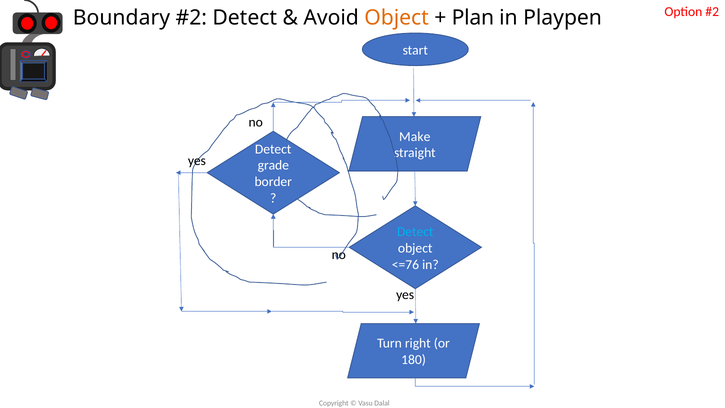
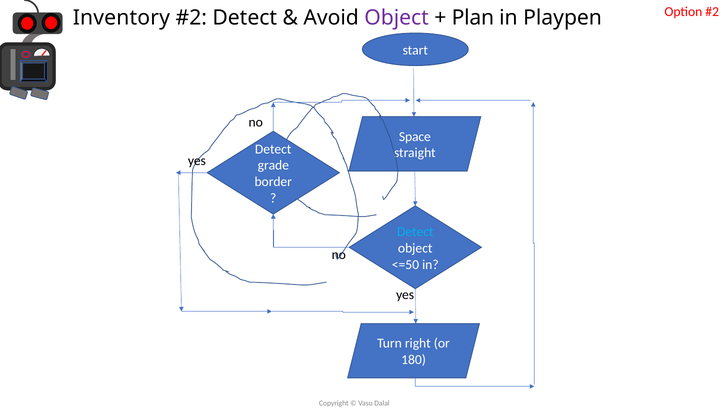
Boundary: Boundary -> Inventory
Object at (397, 18) colour: orange -> purple
Make: Make -> Space
<=76: <=76 -> <=50
